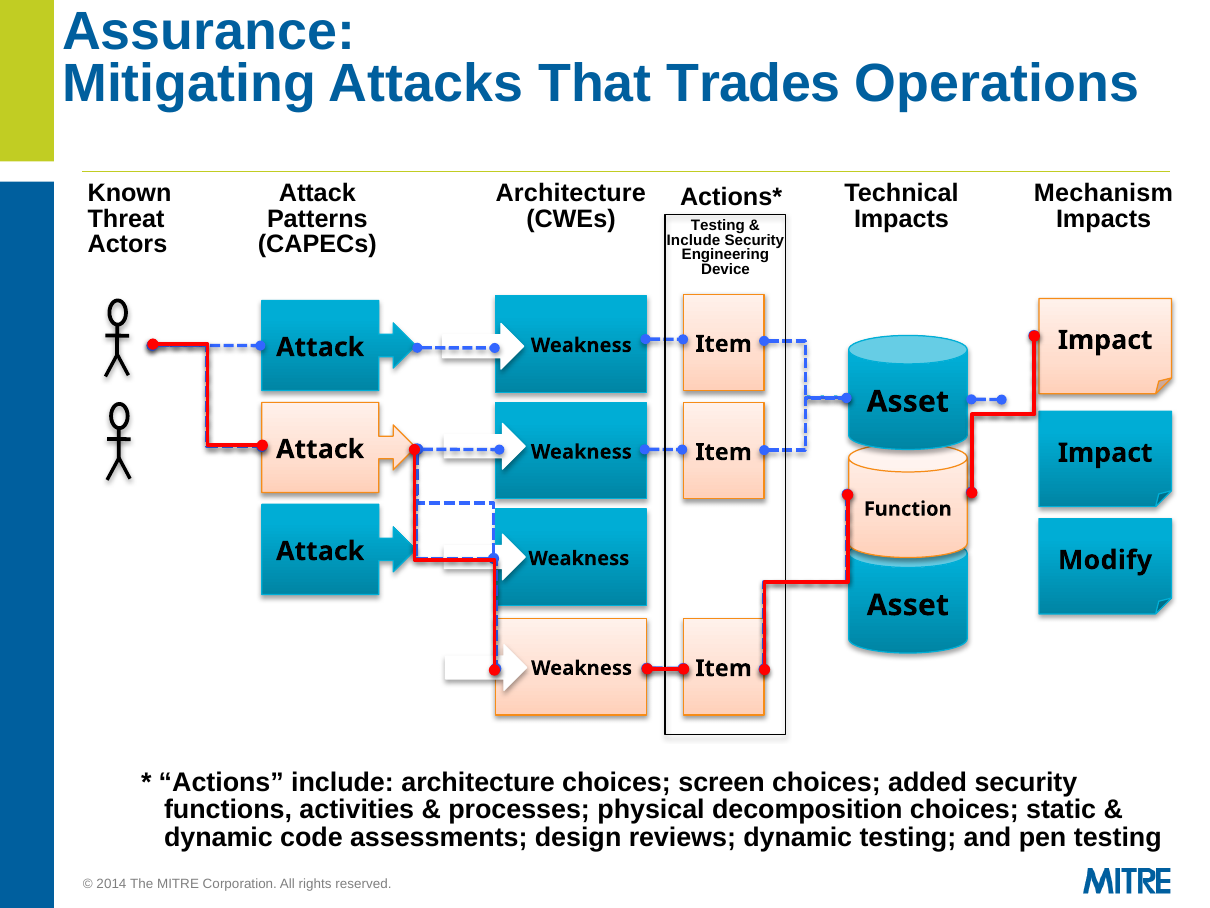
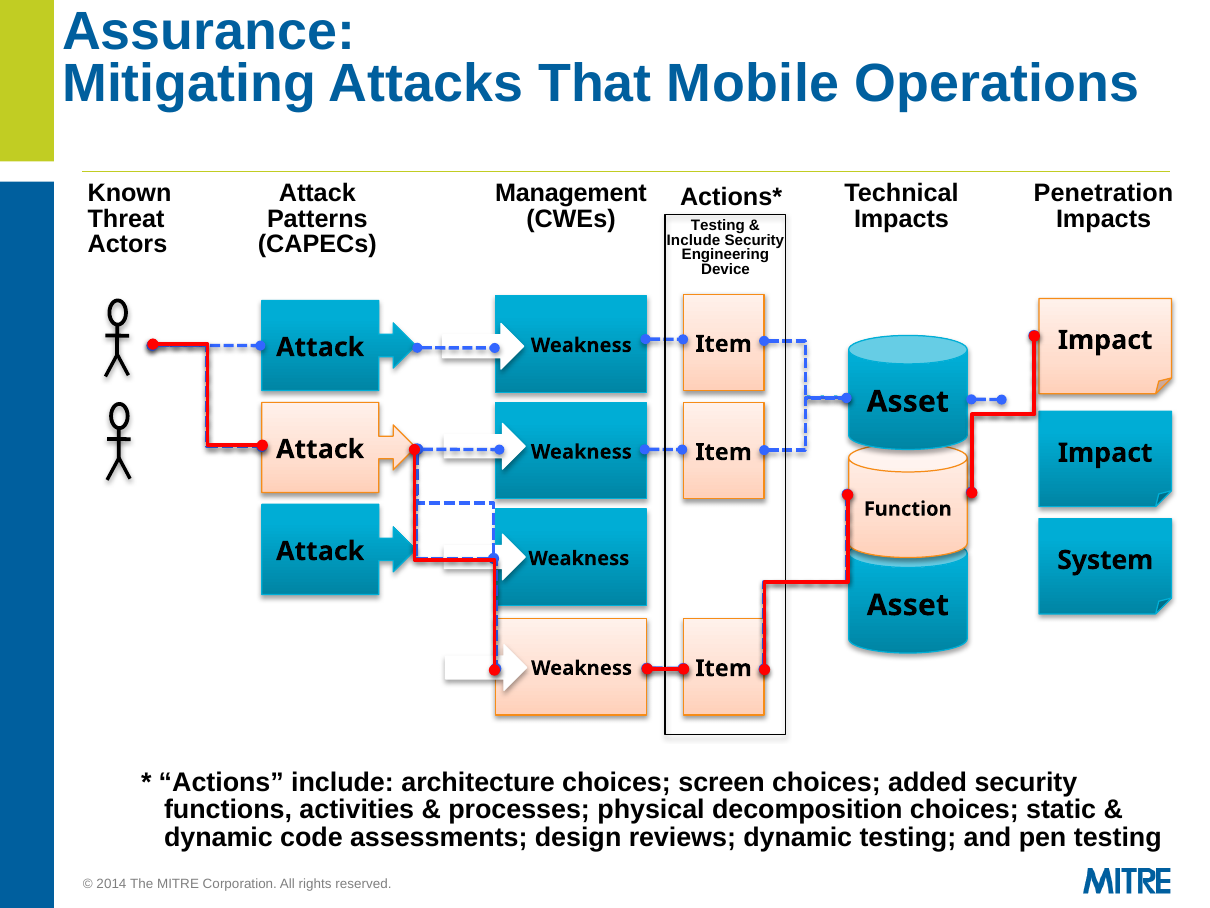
Trades: Trades -> Mobile
Architecture at (571, 193): Architecture -> Management
Mechanism: Mechanism -> Penetration
Modify: Modify -> System
